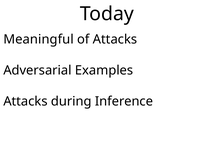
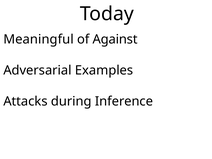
of Attacks: Attacks -> Against
